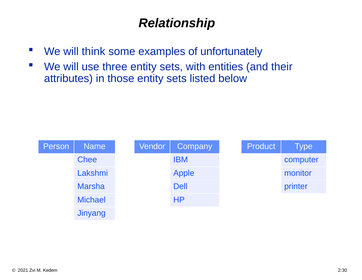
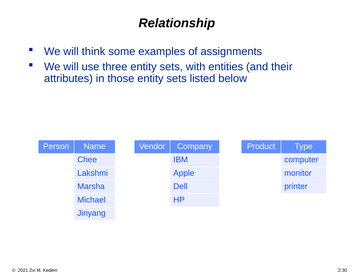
unfortunately: unfortunately -> assignments
